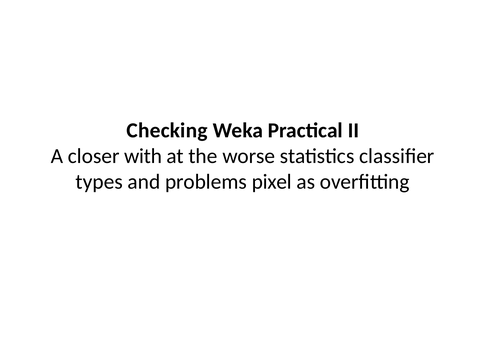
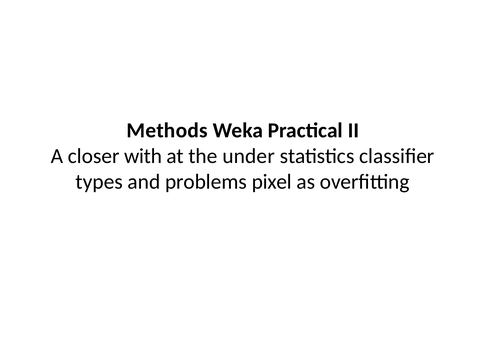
Checking: Checking -> Methods
worse: worse -> under
